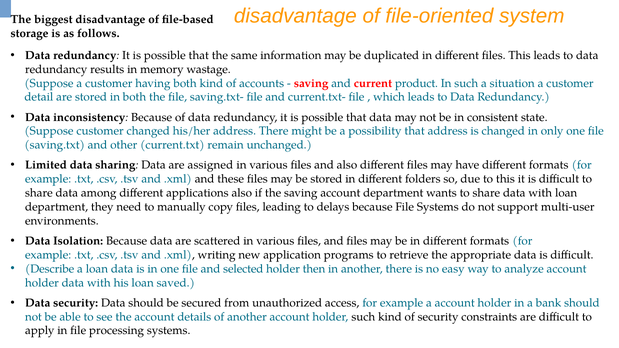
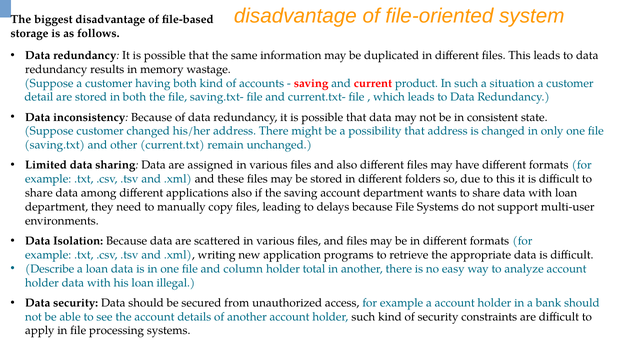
selected: selected -> column
then: then -> total
saved: saved -> illegal
